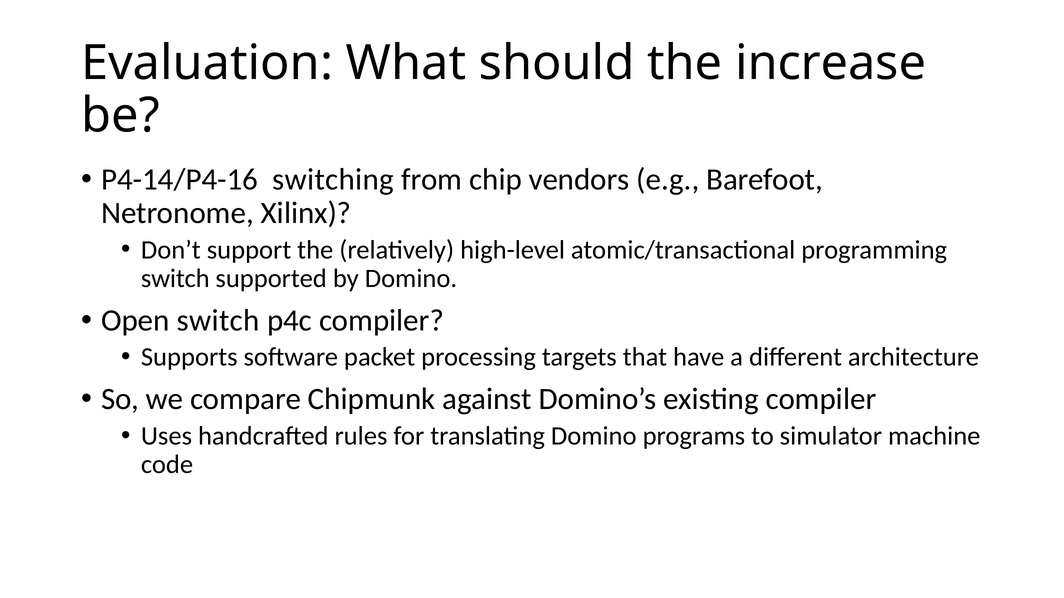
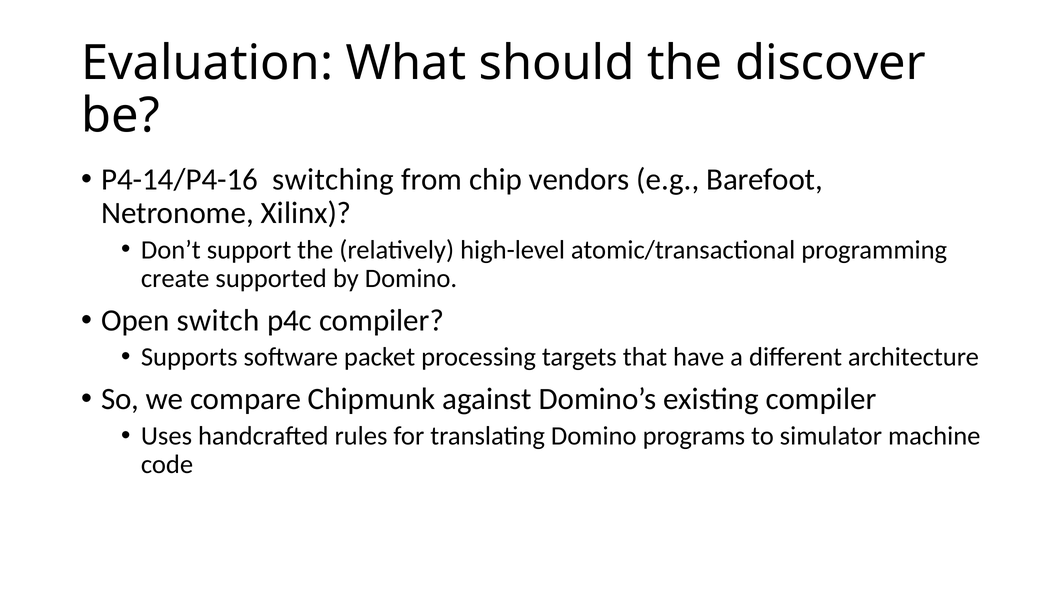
increase: increase -> discover
switch at (175, 279): switch -> create
